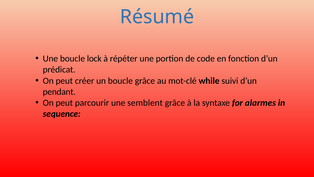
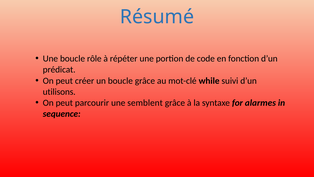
lock: lock -> rôle
pendant: pendant -> utilisons
